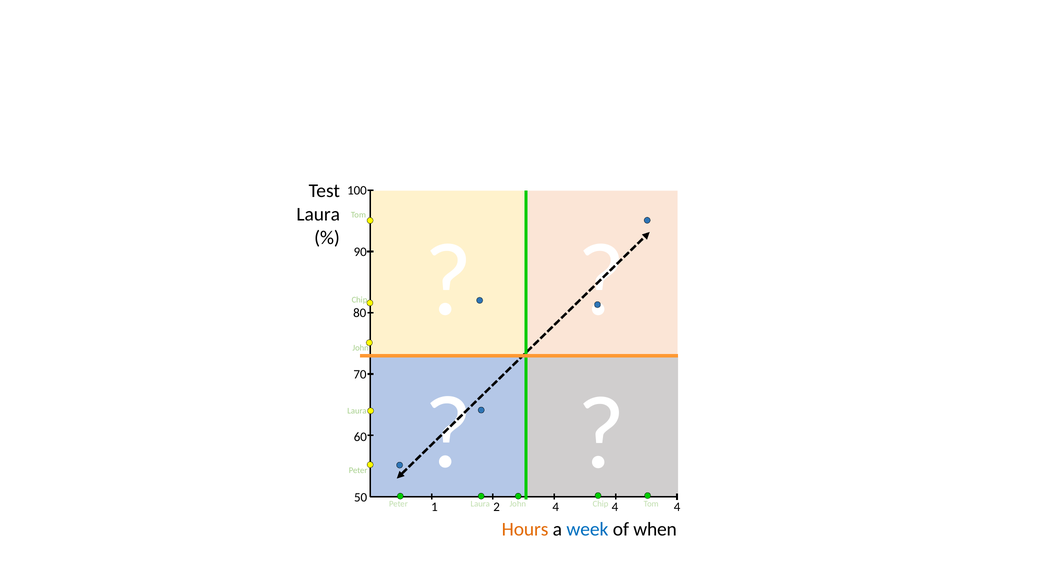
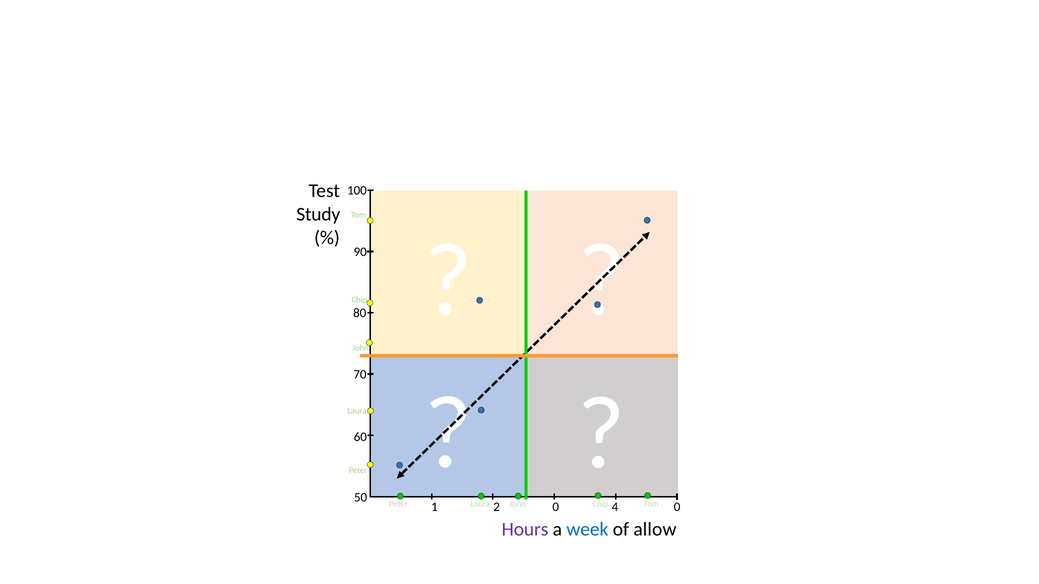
Laura at (318, 214): Laura -> Study
2 4: 4 -> 0
4 at (677, 507): 4 -> 0
Hours colour: orange -> purple
when: when -> allow
